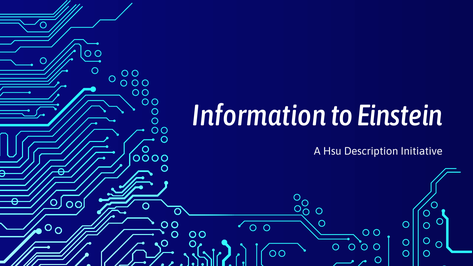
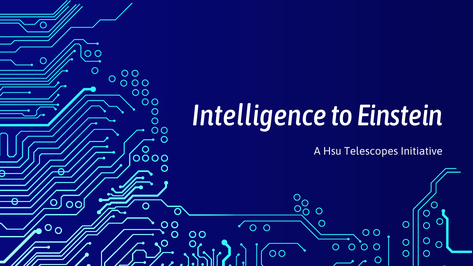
Information: Information -> Intelligence
Description: Description -> Telescopes
